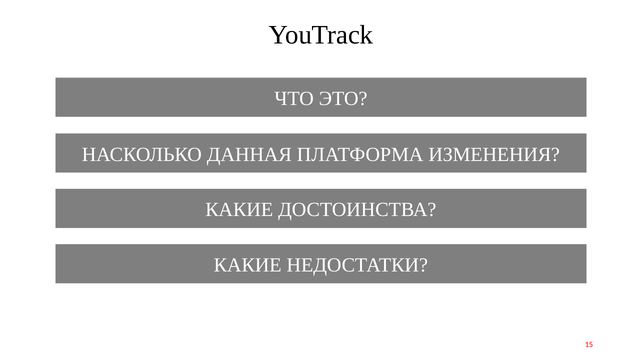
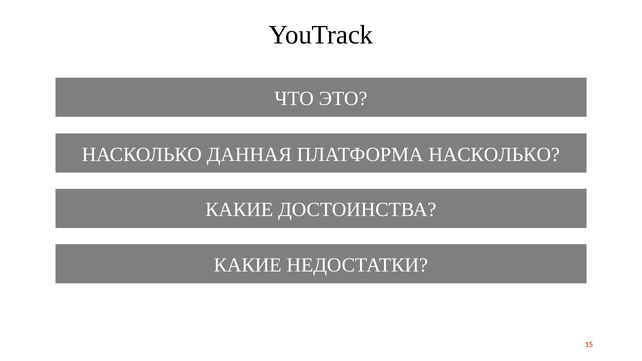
ПЛАТФОРМА ИЗМЕНЕНИЯ: ИЗМЕНЕНИЯ -> НАСКОЛЬКО
